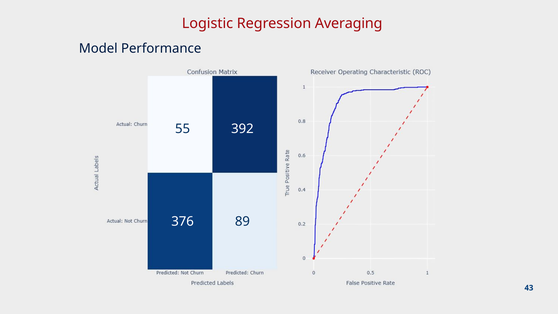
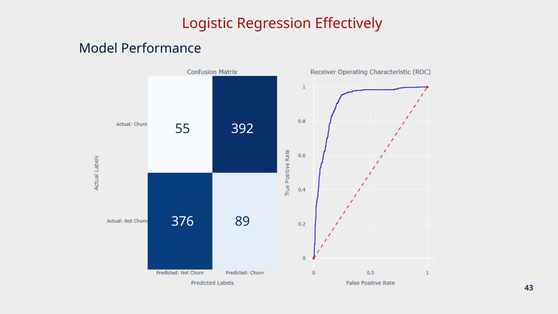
Averaging: Averaging -> Effectively
